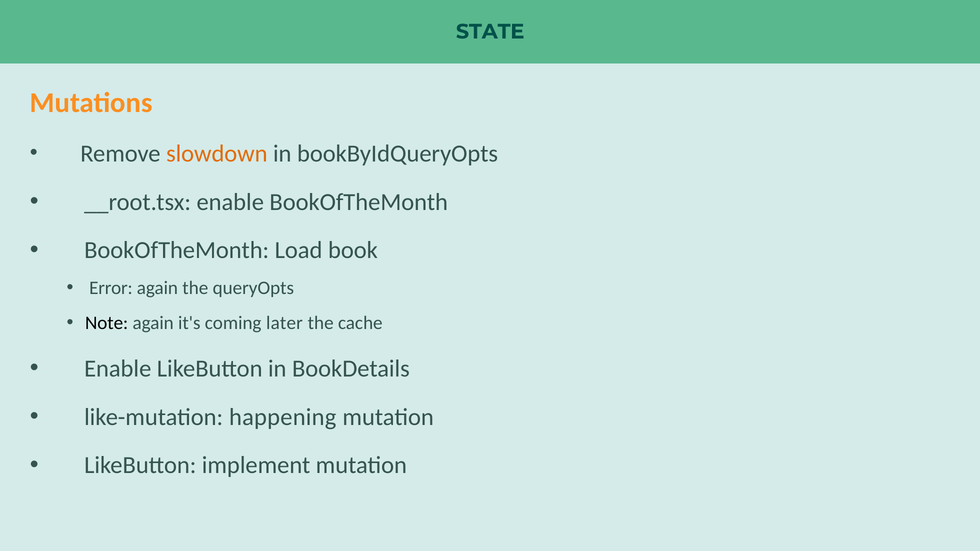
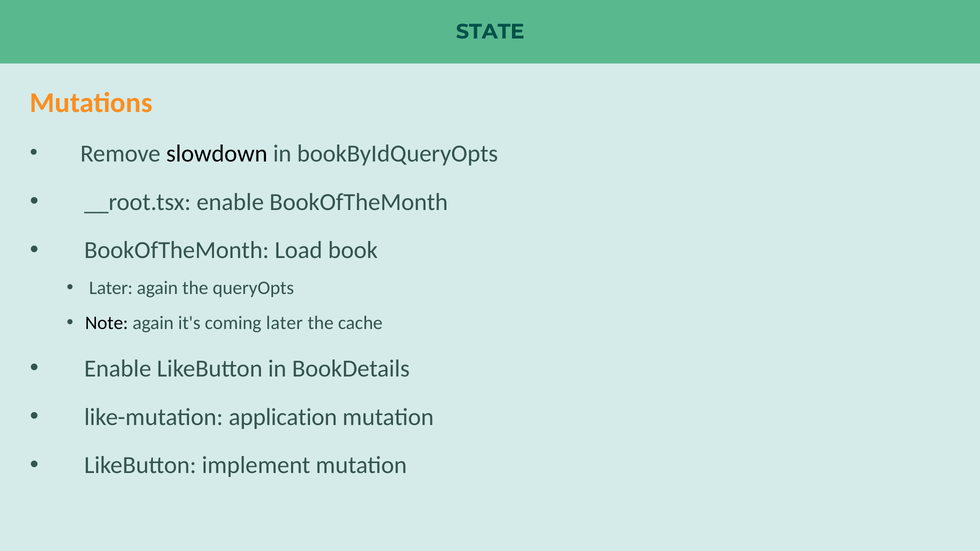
slowdown colour: orange -> black
Error at (111, 288): Error -> Later
happening: happening -> application
